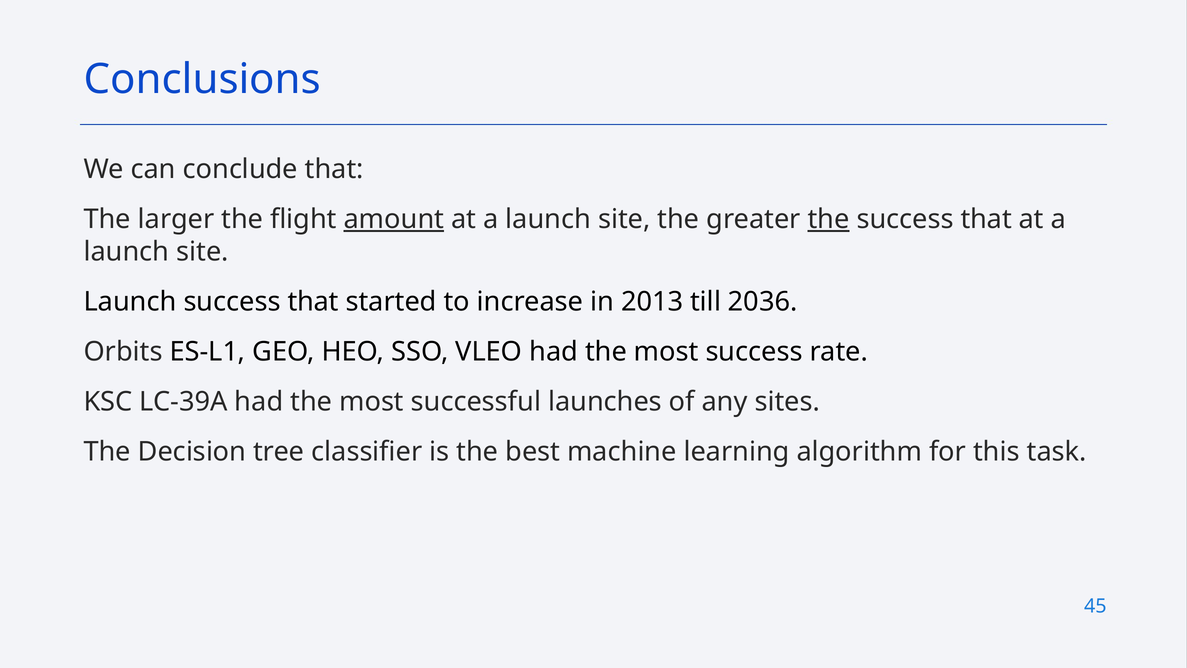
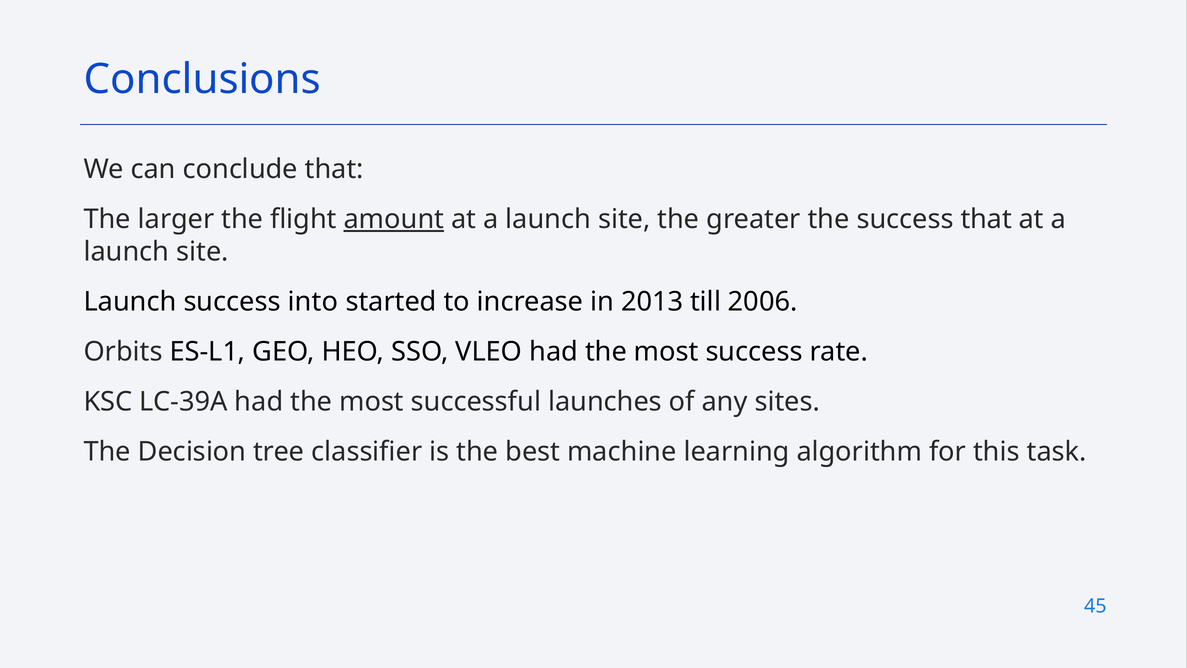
the at (829, 219) underline: present -> none
Launch success that: that -> into
2036: 2036 -> 2006
